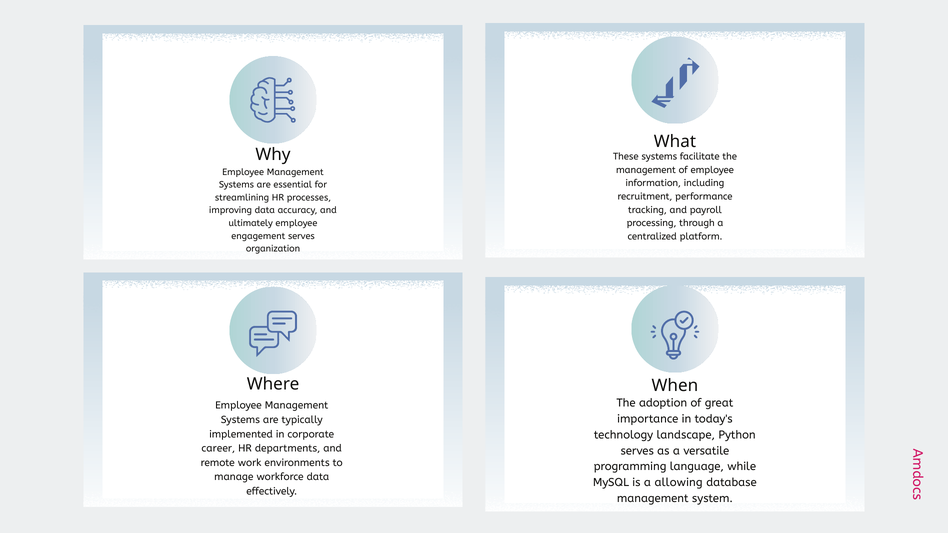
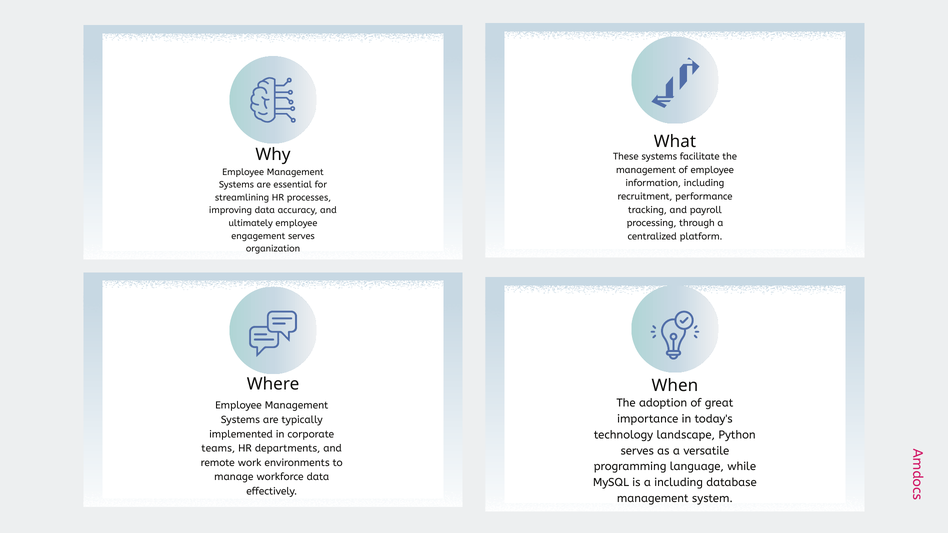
career: career -> teams
a allowing: allowing -> including
